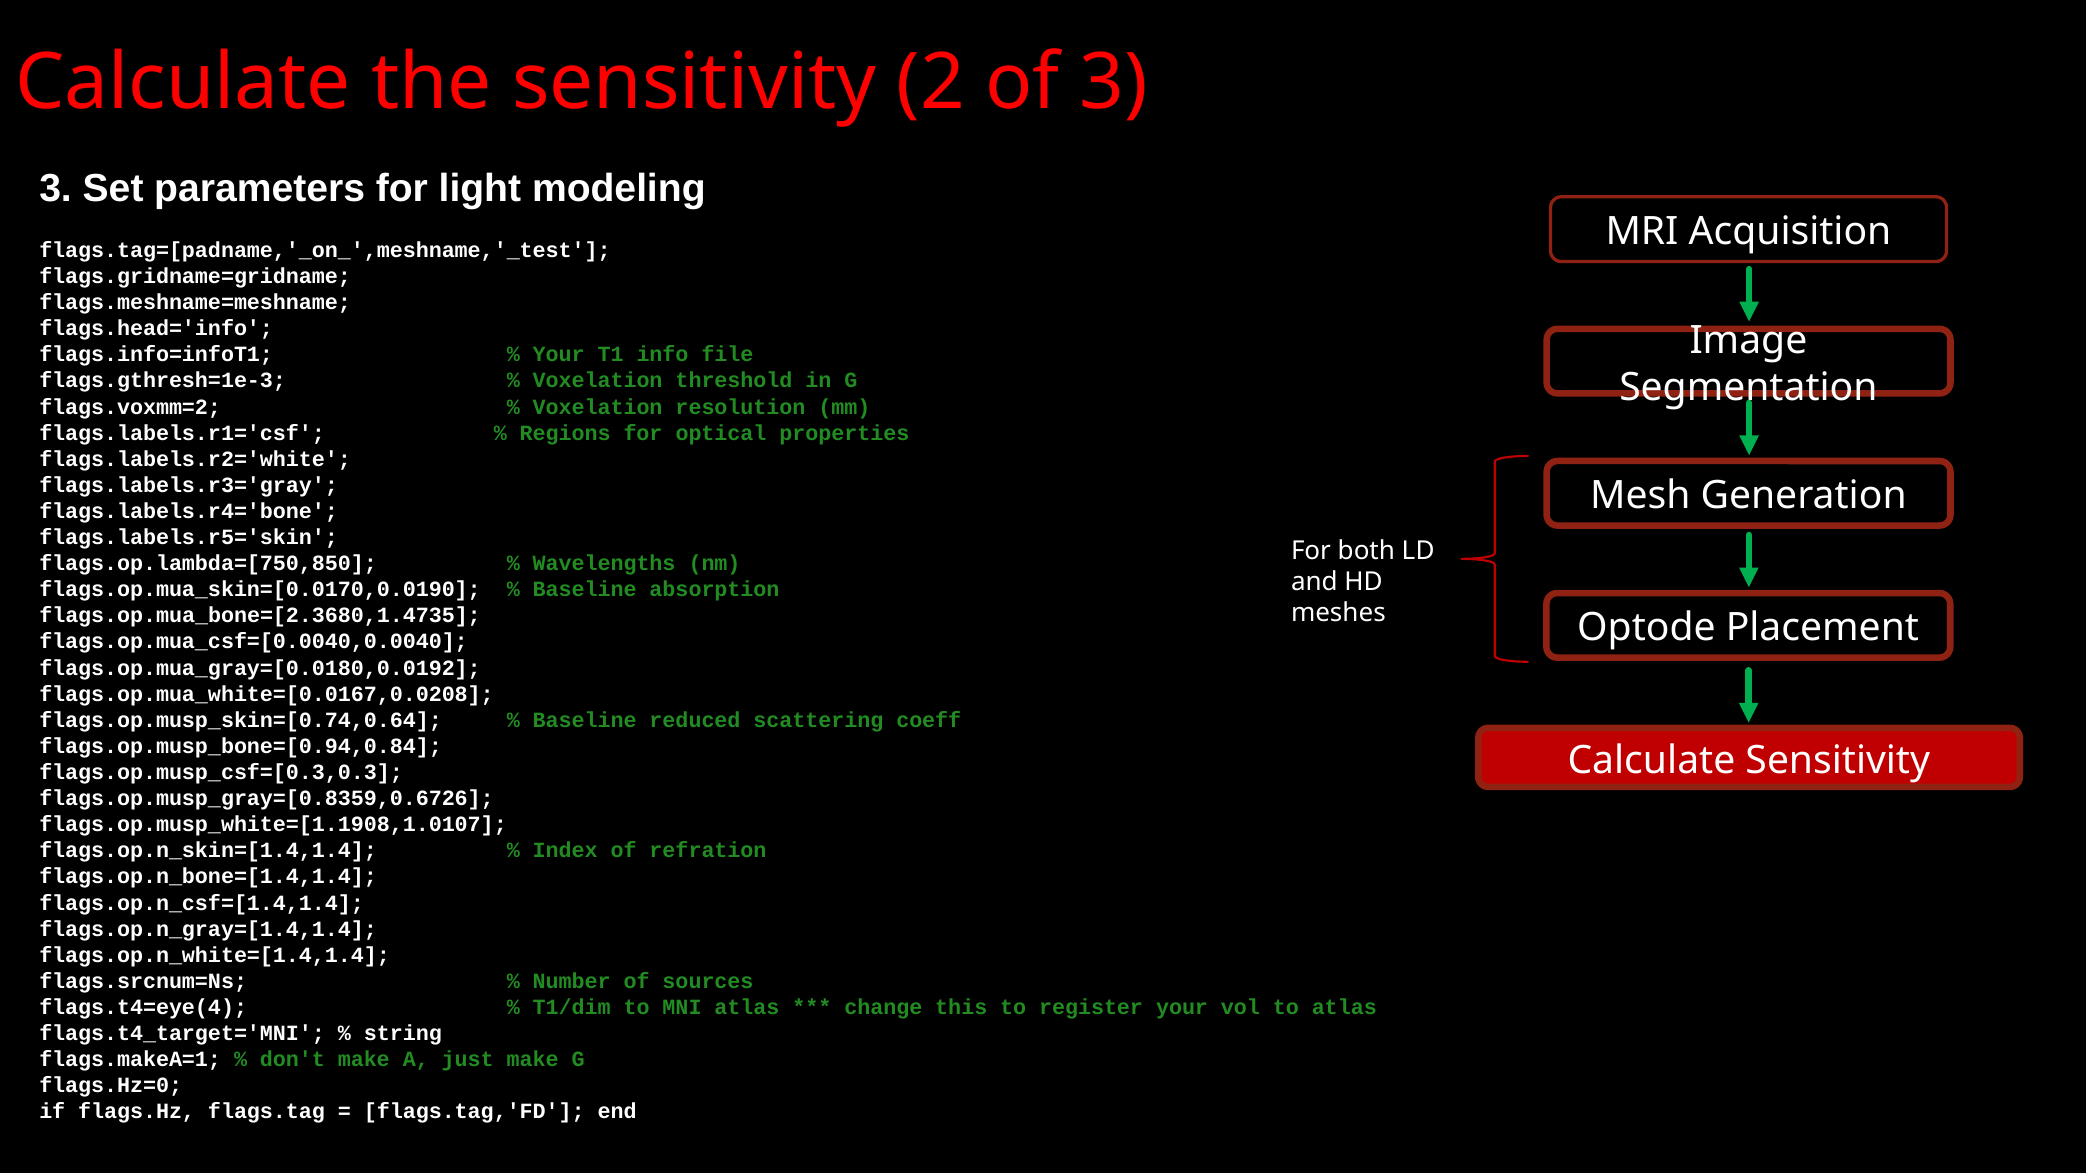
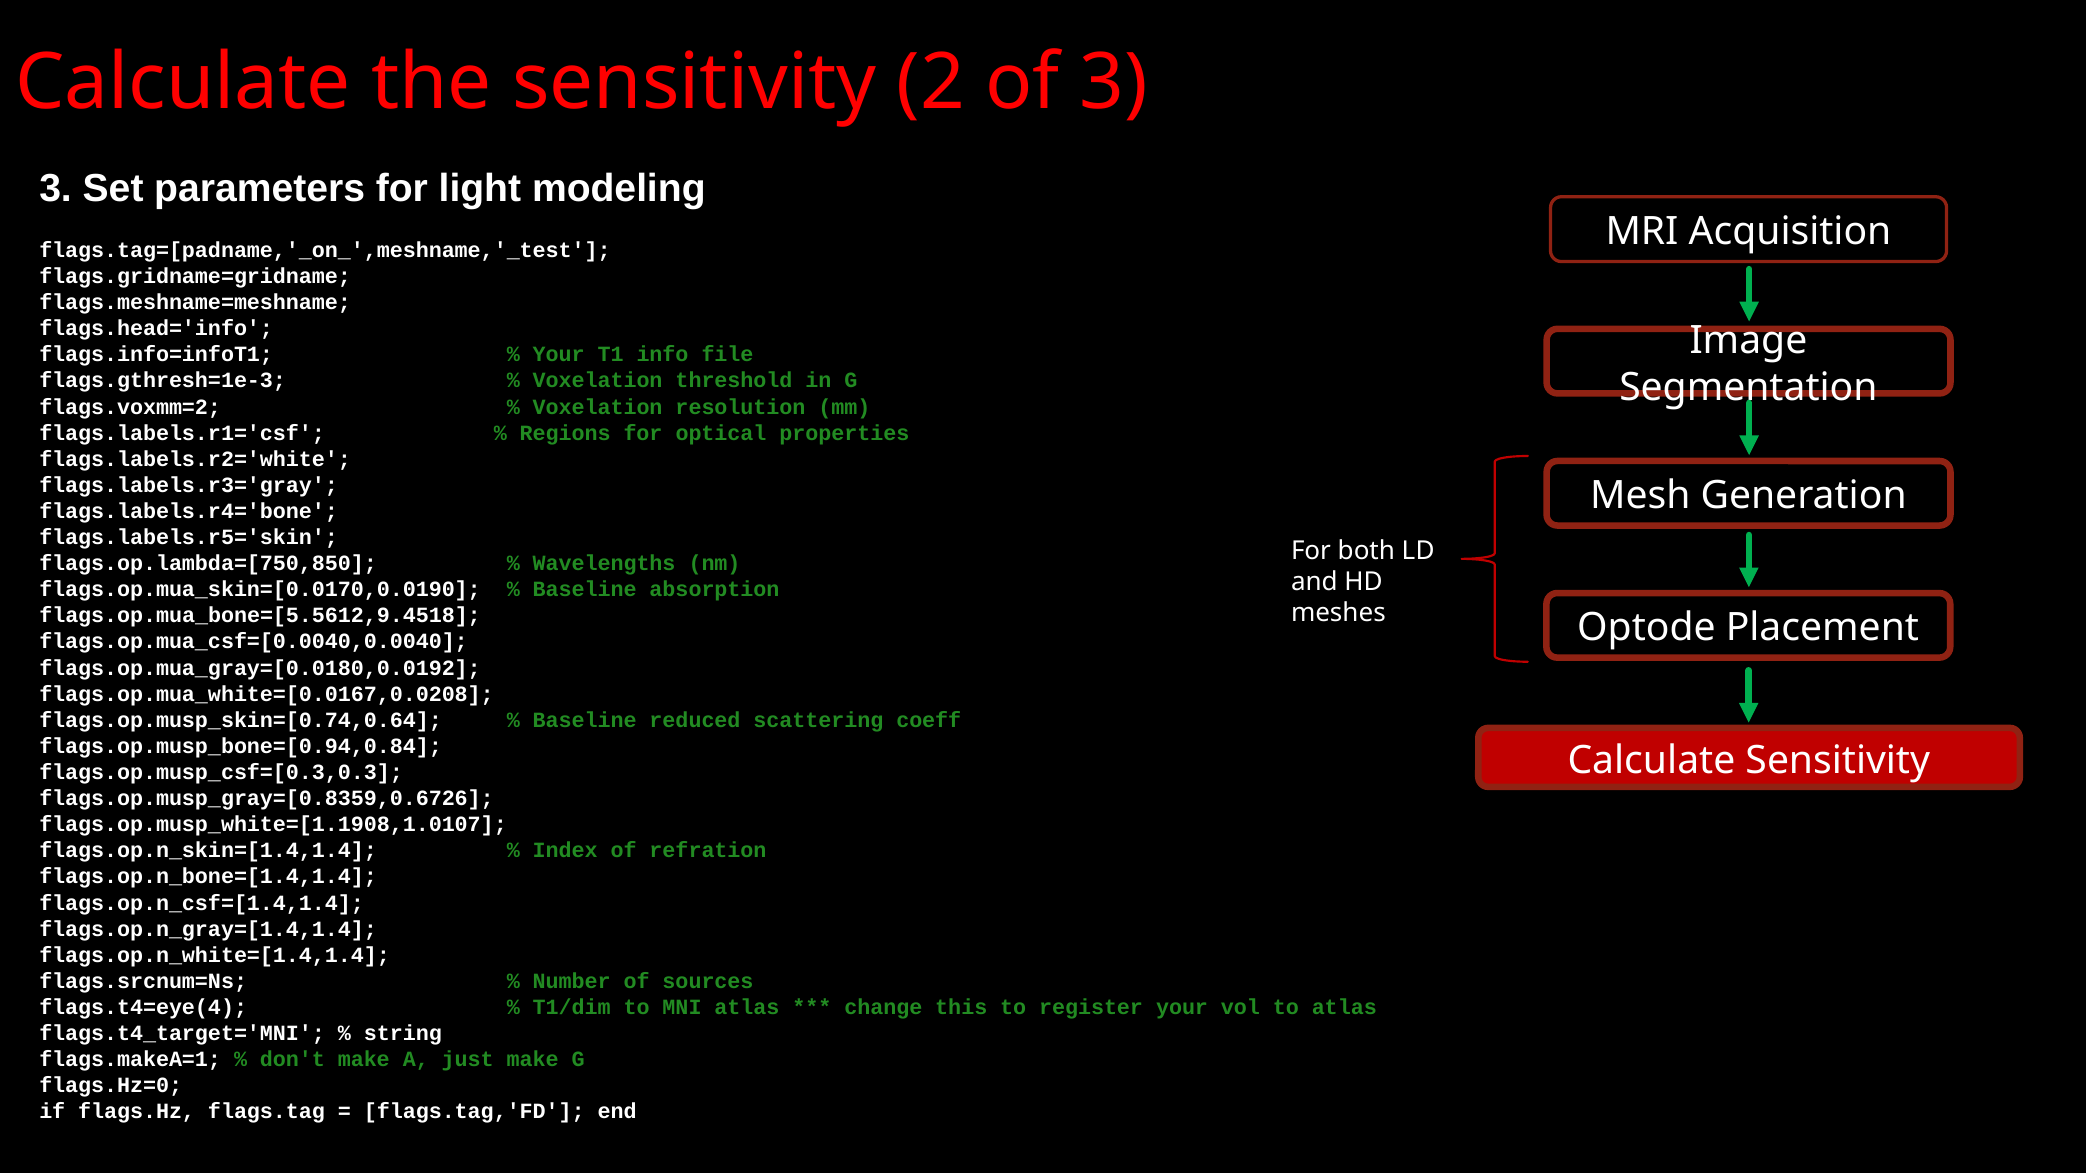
flags.op.mua_bone=[2.3680,1.4735: flags.op.mua_bone=[2.3680,1.4735 -> flags.op.mua_bone=[5.5612,9.4518
